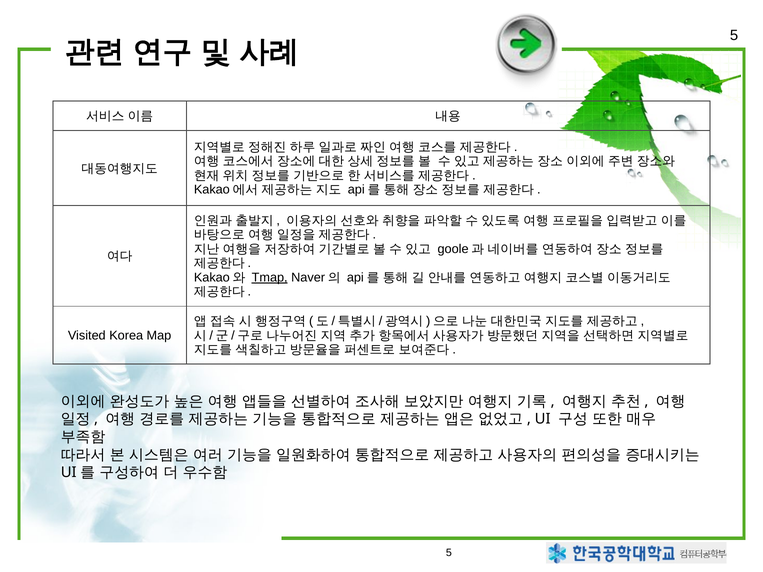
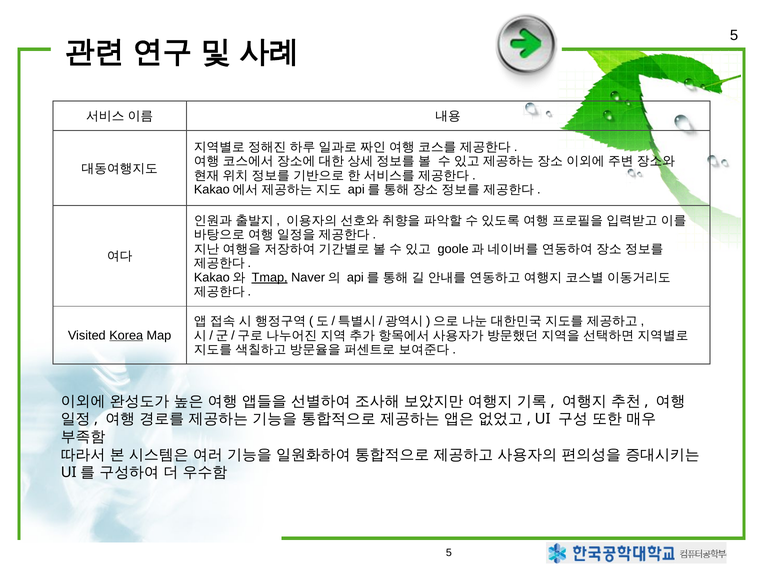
Korea underline: none -> present
